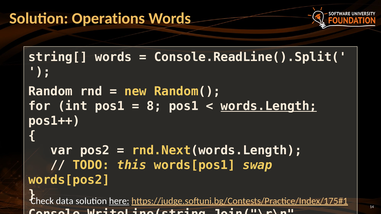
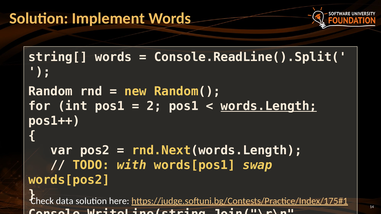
Operations: Operations -> Implement
8: 8 -> 2
this: this -> with
here underline: present -> none
